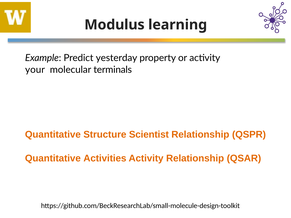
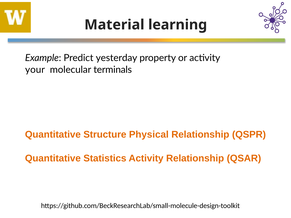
Modulus: Modulus -> Material
Scientist: Scientist -> Physical
Activities: Activities -> Statistics
